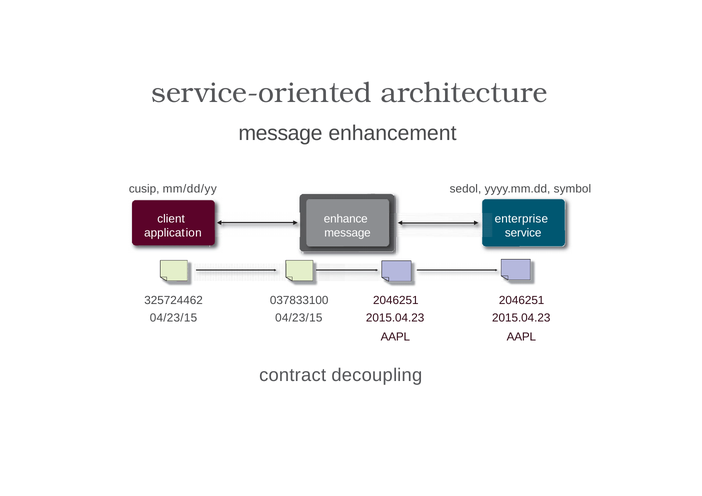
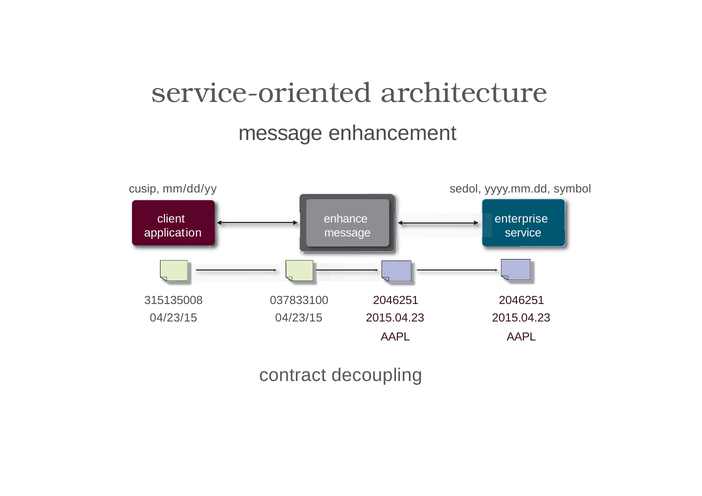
325724462: 325724462 -> 315135008
